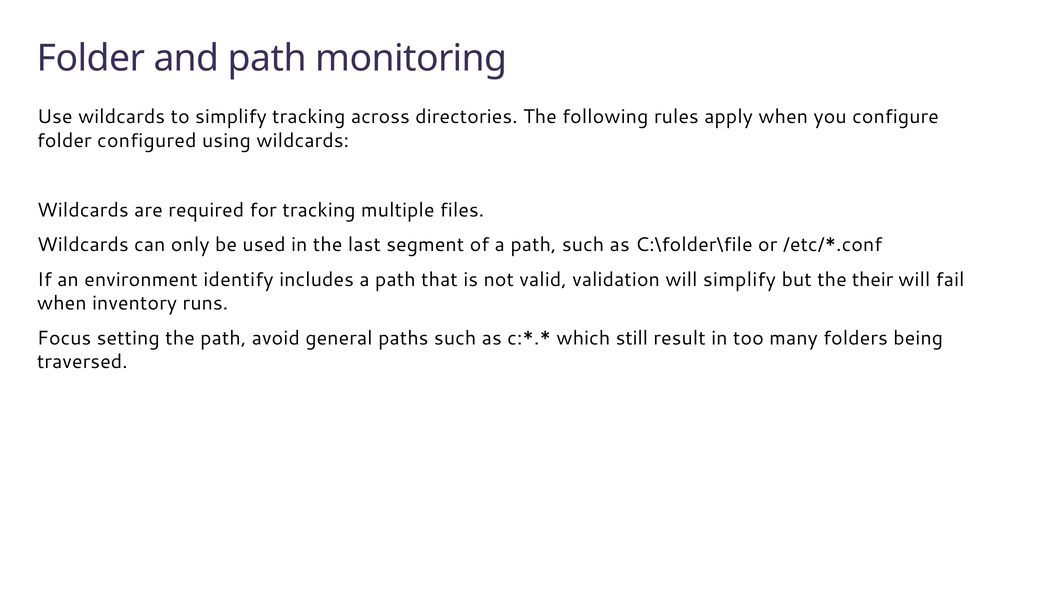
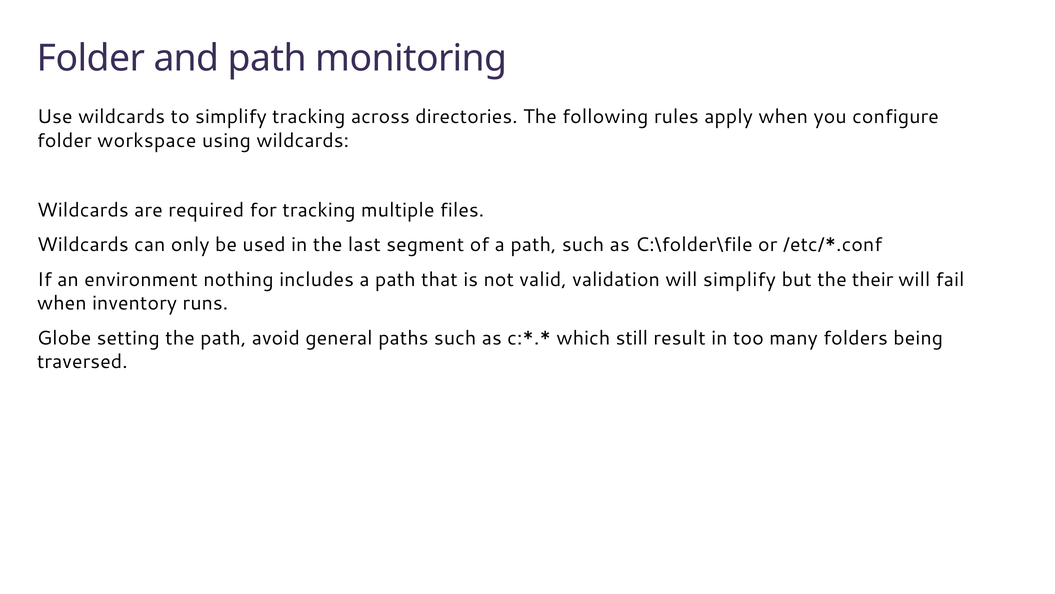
configured: configured -> workspace
identify: identify -> nothing
Focus: Focus -> Globe
